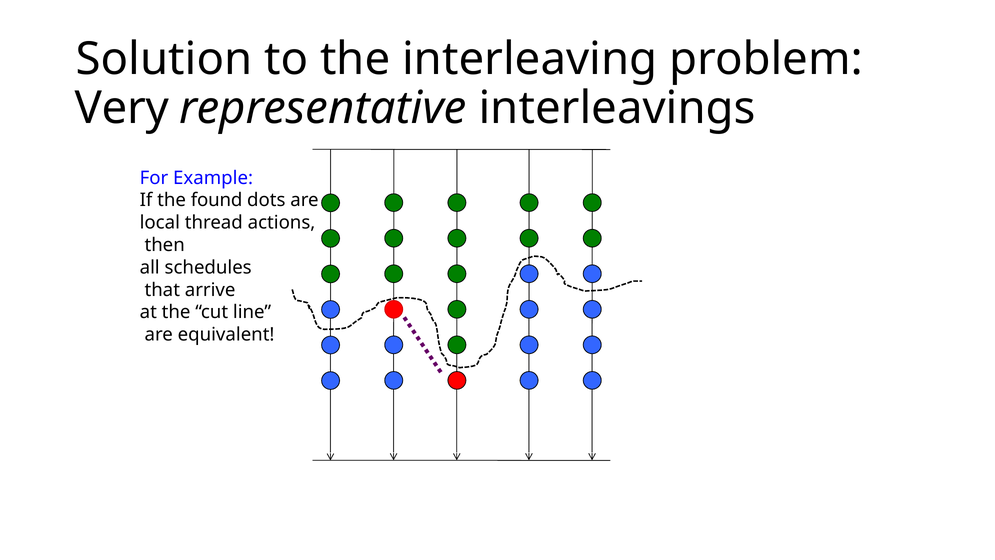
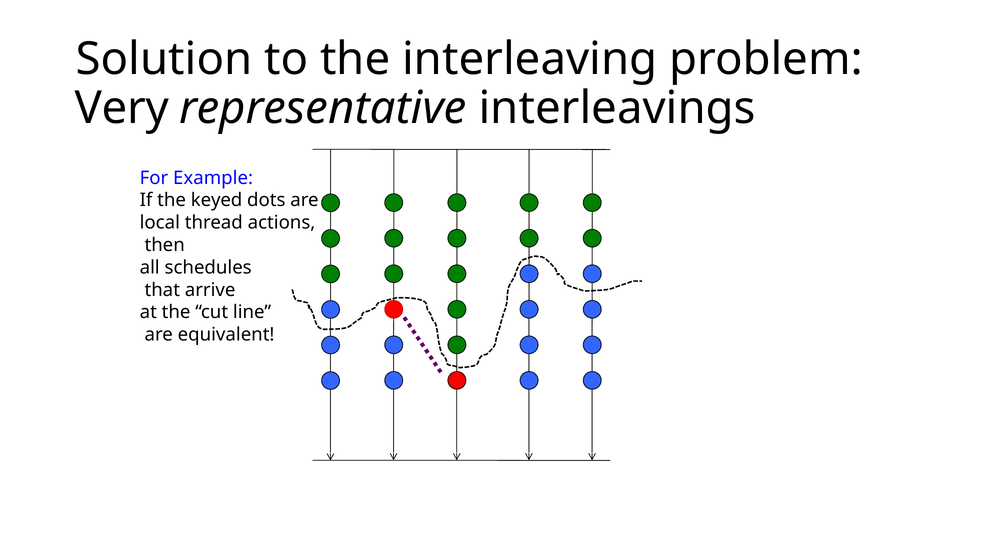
found: found -> keyed
